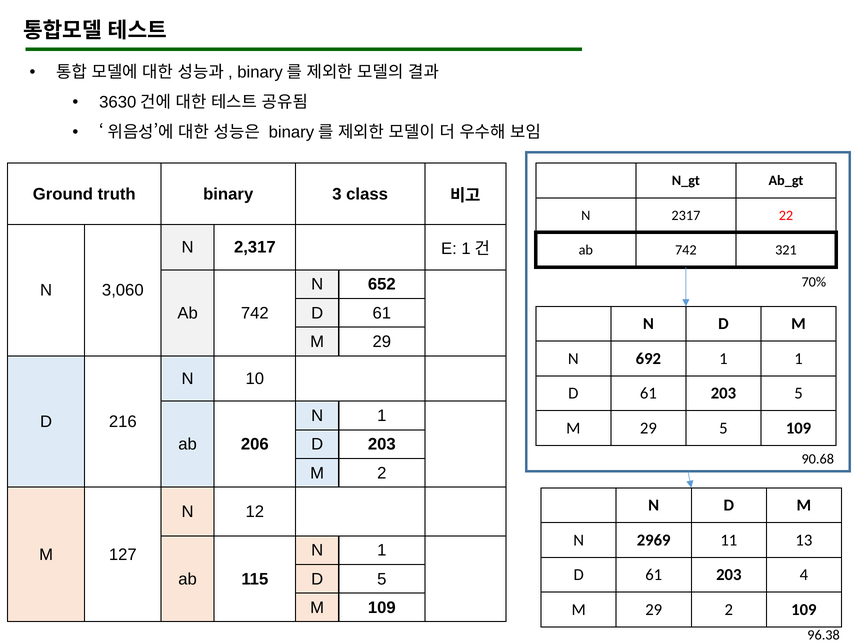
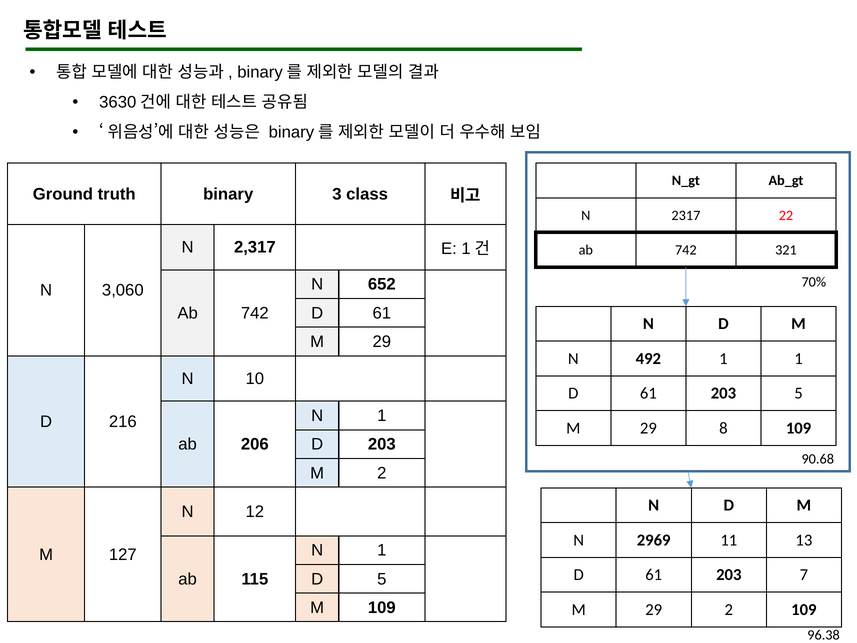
692: 692 -> 492
29 5: 5 -> 8
4: 4 -> 7
